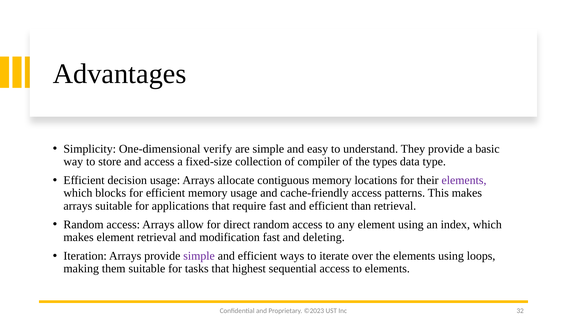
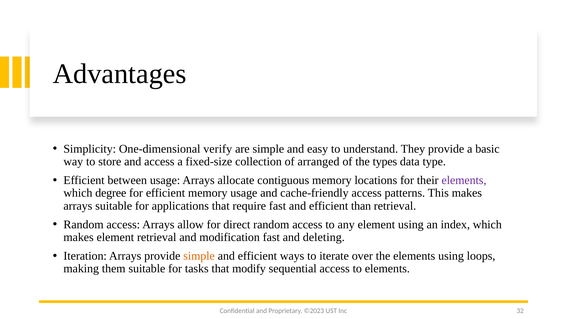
compiler: compiler -> arranged
decision: decision -> between
blocks: blocks -> degree
simple at (199, 256) colour: purple -> orange
highest: highest -> modify
